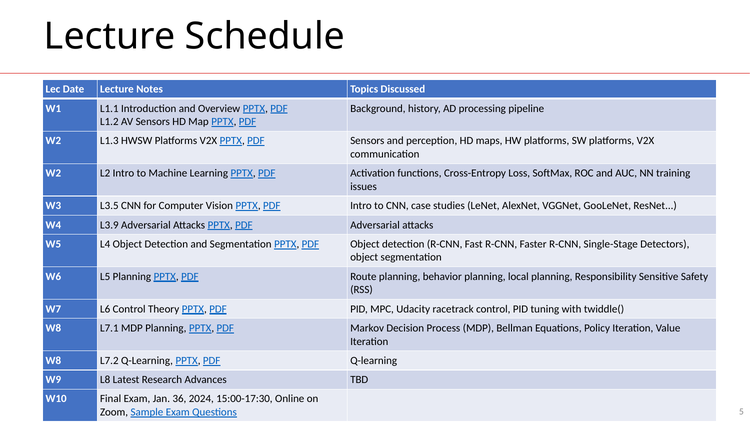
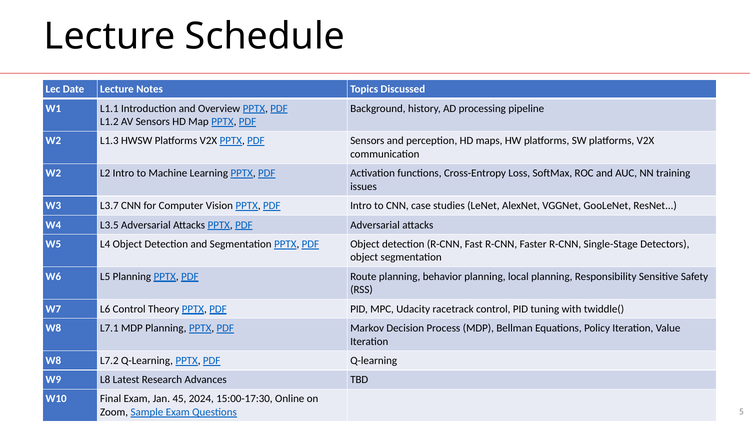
L3.5: L3.5 -> L3.7
L3.9: L3.9 -> L3.5
36: 36 -> 45
